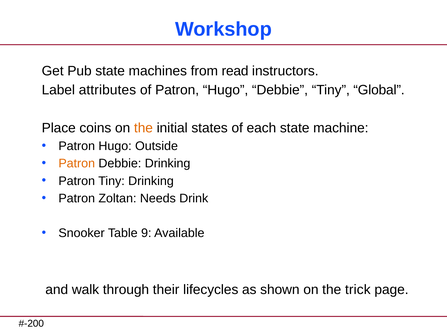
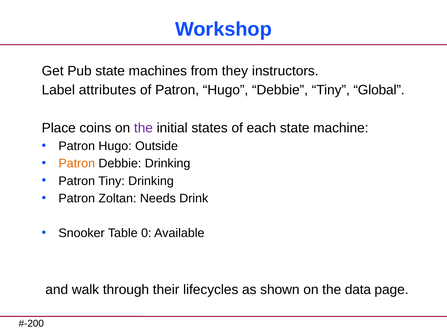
read: read -> they
the at (143, 128) colour: orange -> purple
9: 9 -> 0
trick: trick -> data
